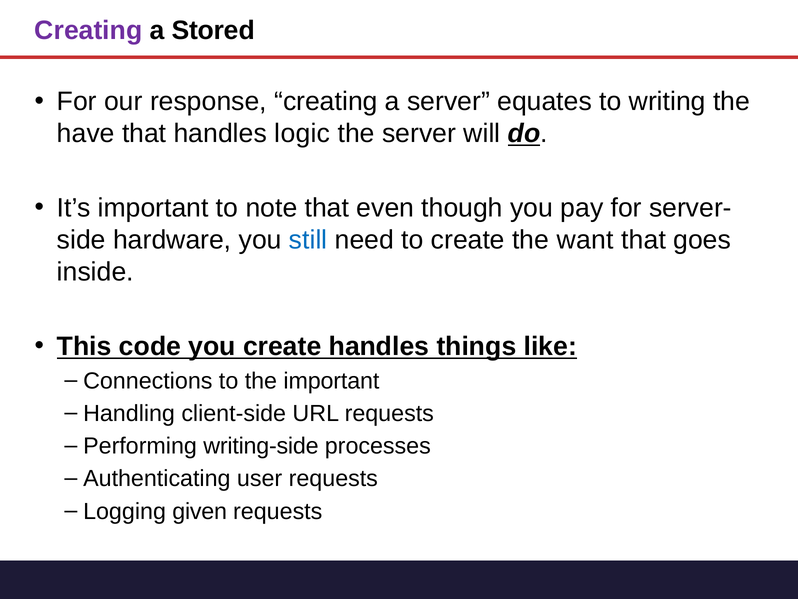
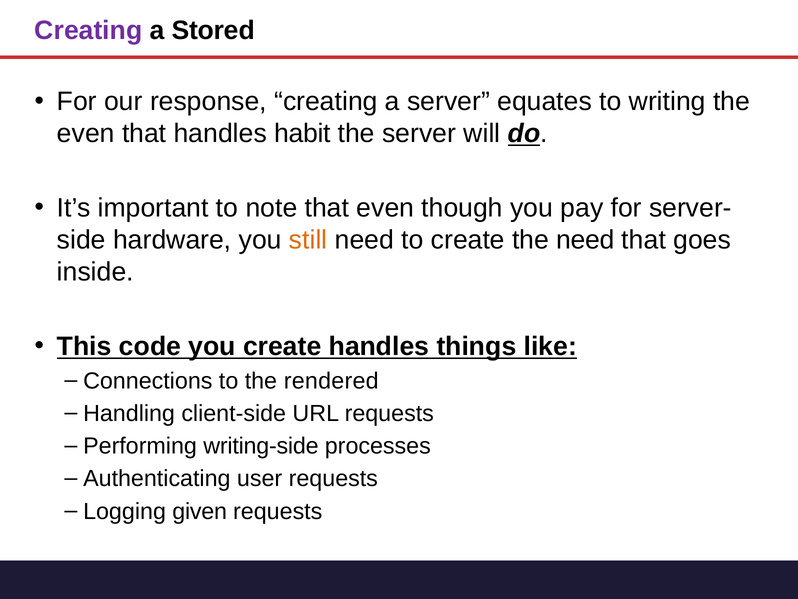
have at (86, 134): have -> even
logic: logic -> habit
still colour: blue -> orange
the want: want -> need
the important: important -> rendered
